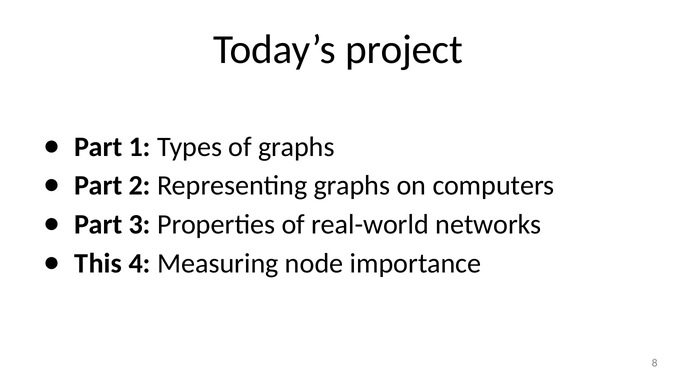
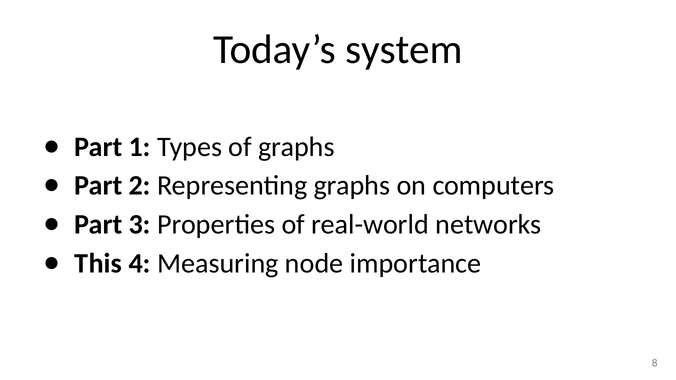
project: project -> system
